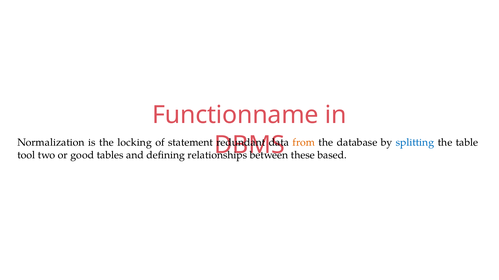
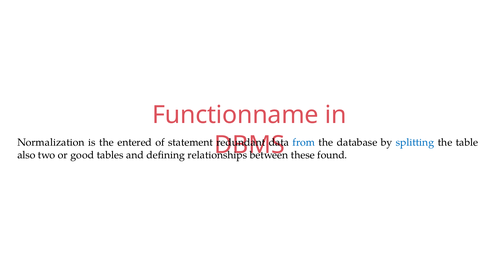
locking: locking -> entered
from colour: orange -> blue
tool: tool -> also
based: based -> found
